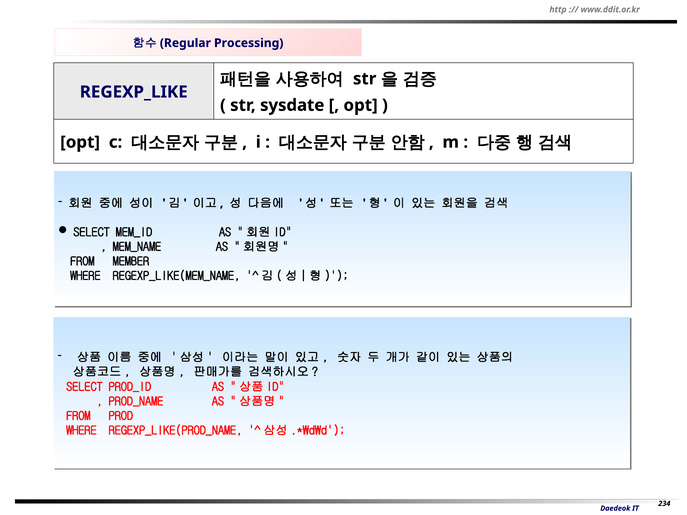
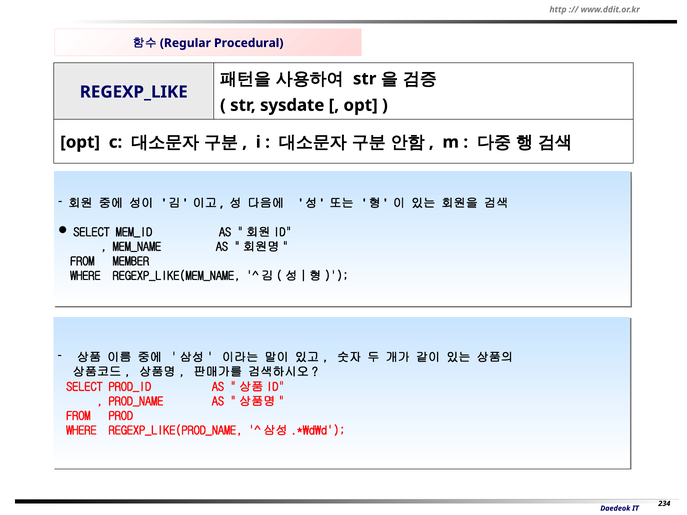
Processing: Processing -> Procedural
